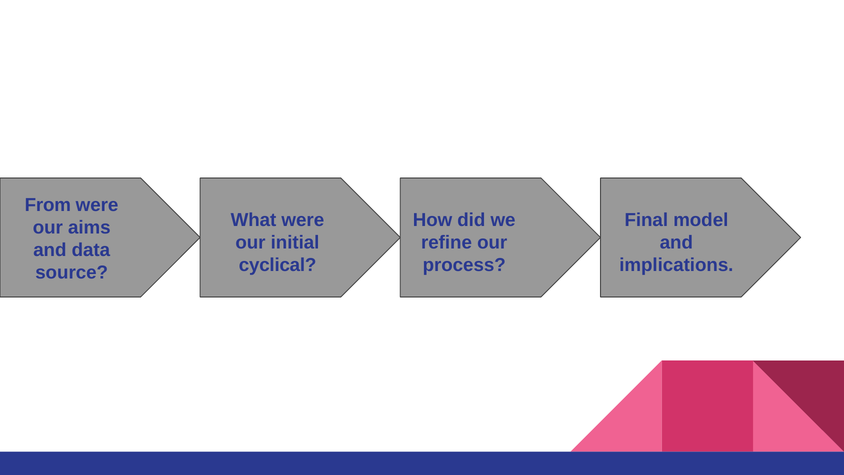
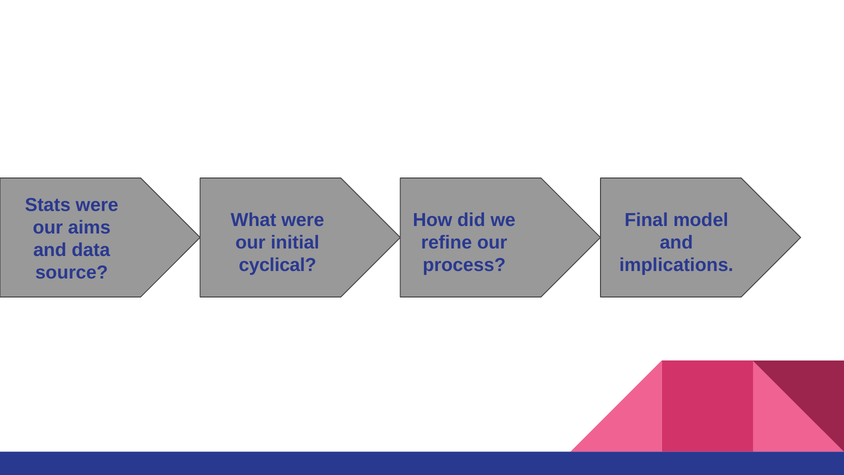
From: From -> Stats
